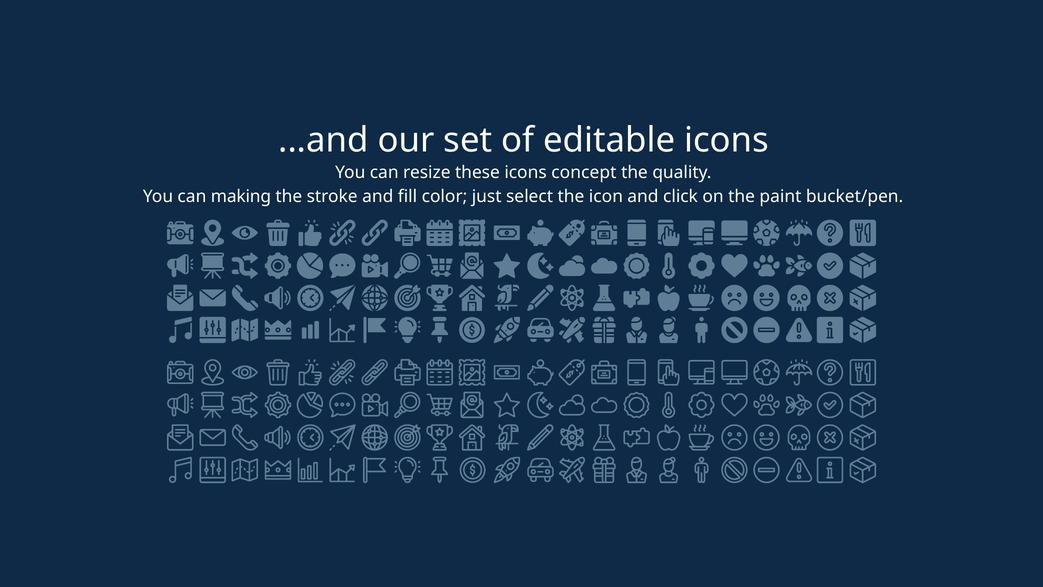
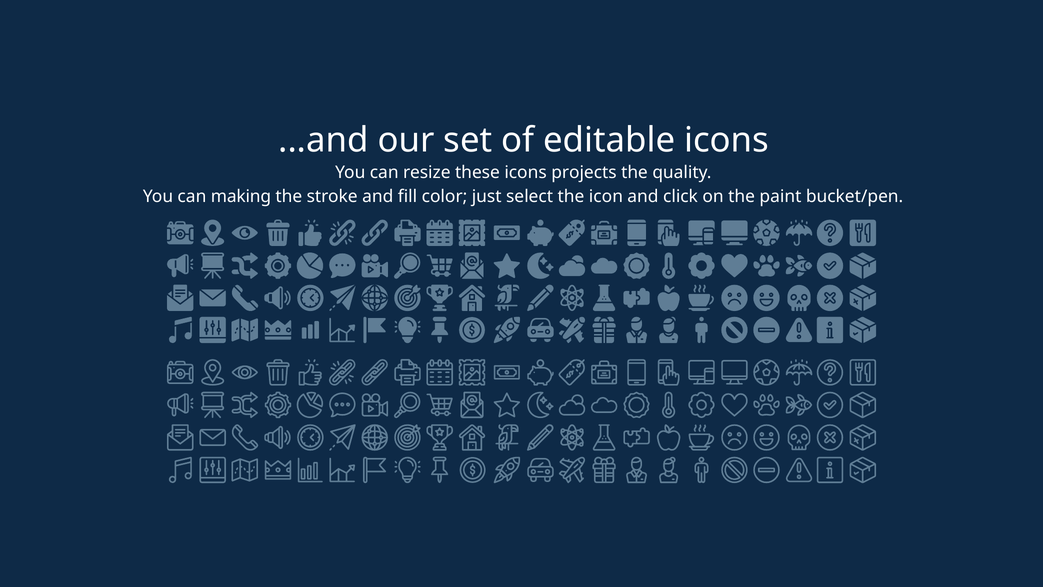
concept: concept -> projects
